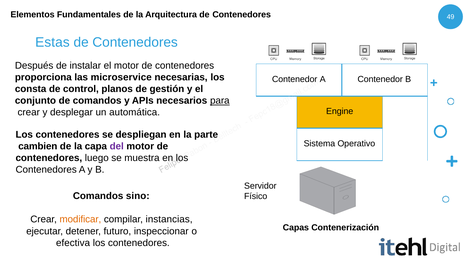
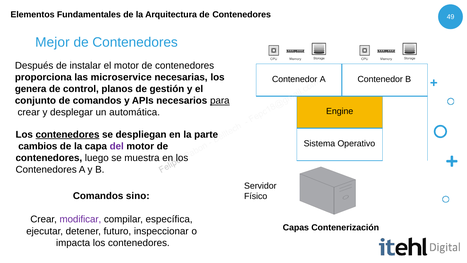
Estas: Estas -> Mejor
consta: consta -> genera
contenedores at (68, 134) underline: none -> present
cambien: cambien -> cambios
modificar colour: orange -> purple
instancias: instancias -> específica
efectiva: efectiva -> impacta
